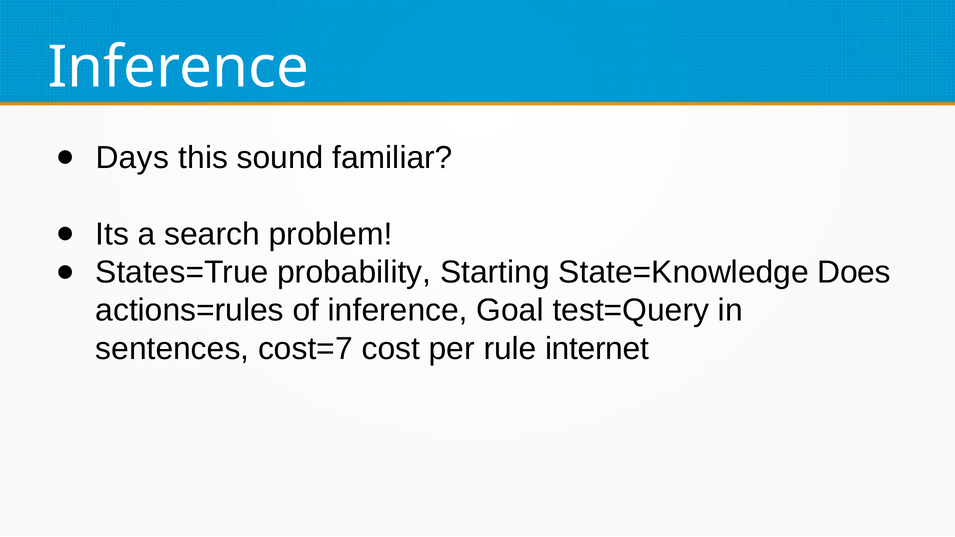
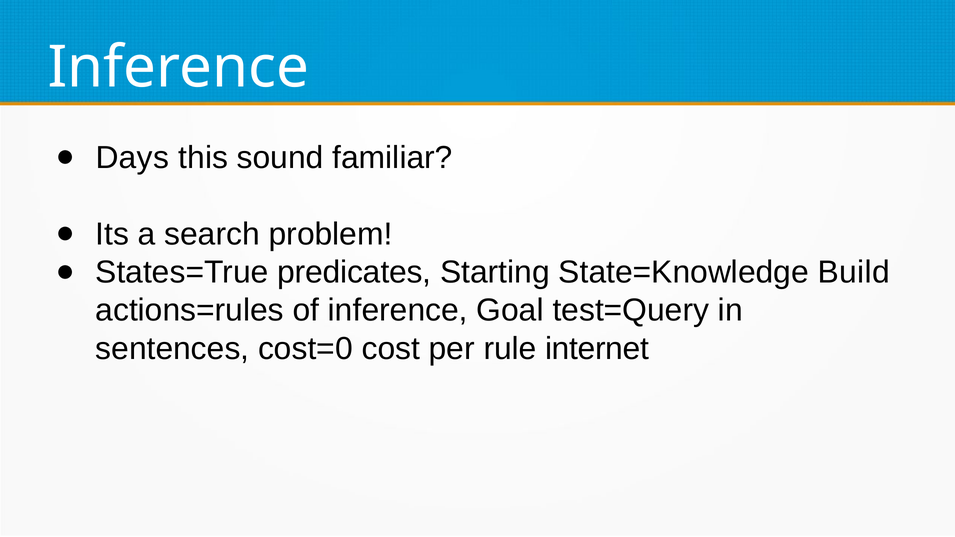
probability: probability -> predicates
Does: Does -> Build
cost=7: cost=7 -> cost=0
